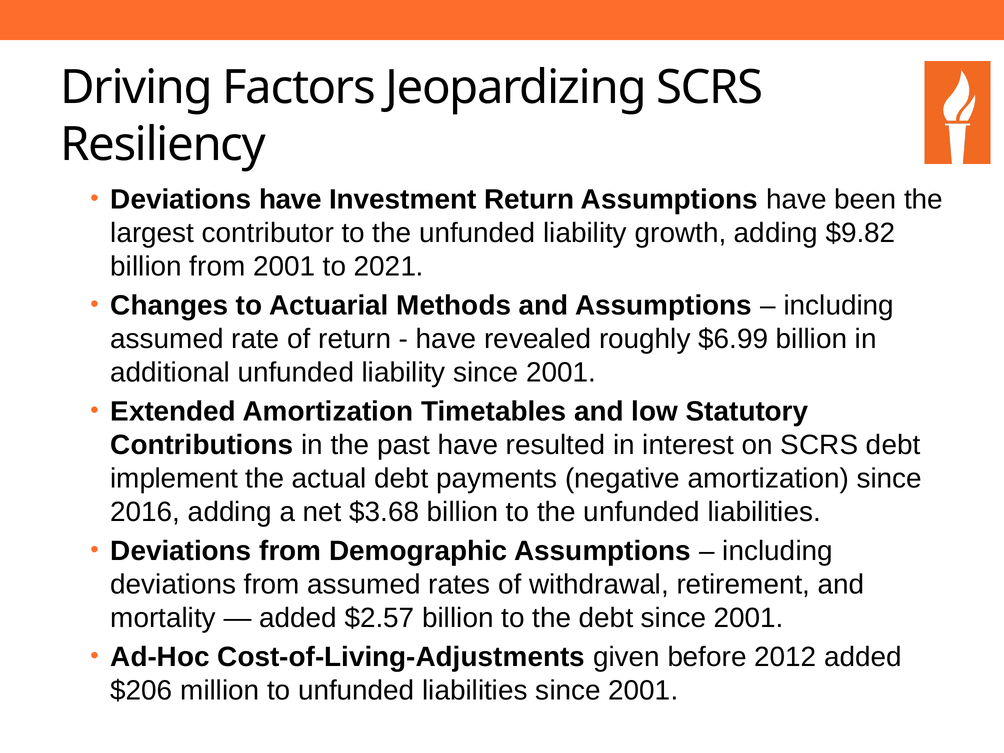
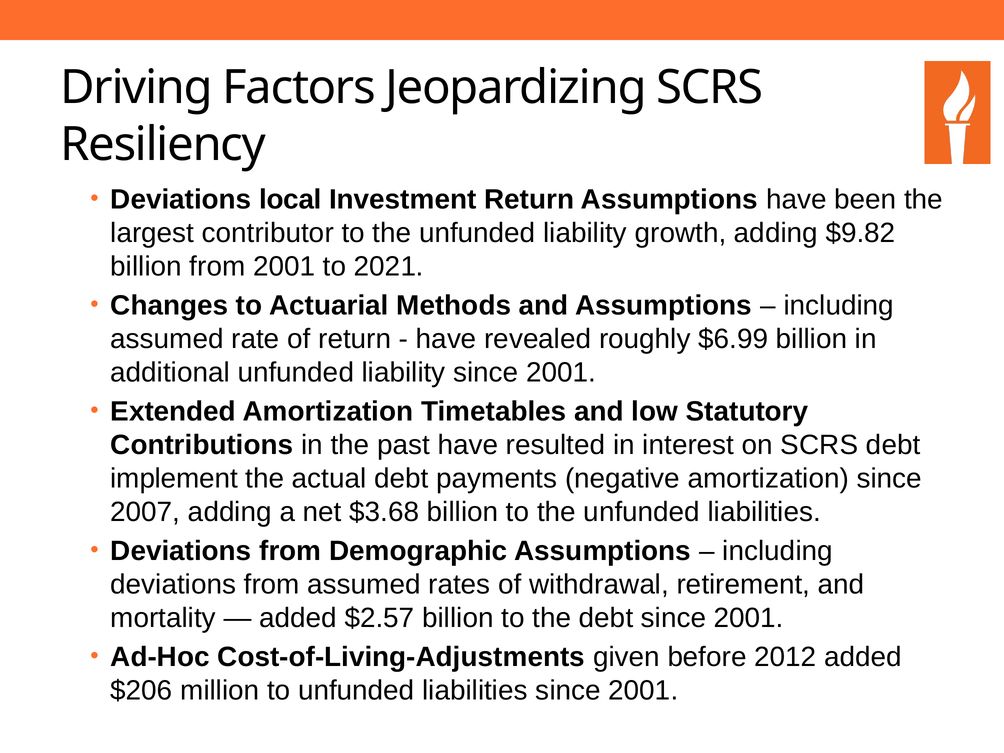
Deviations have: have -> local
2016: 2016 -> 2007
